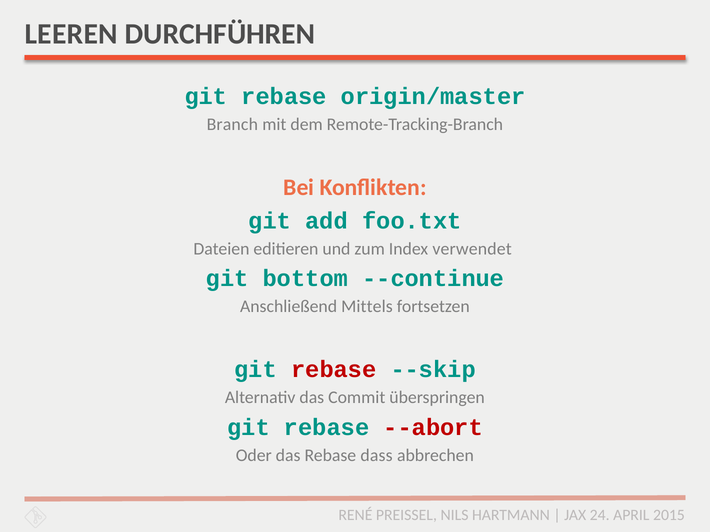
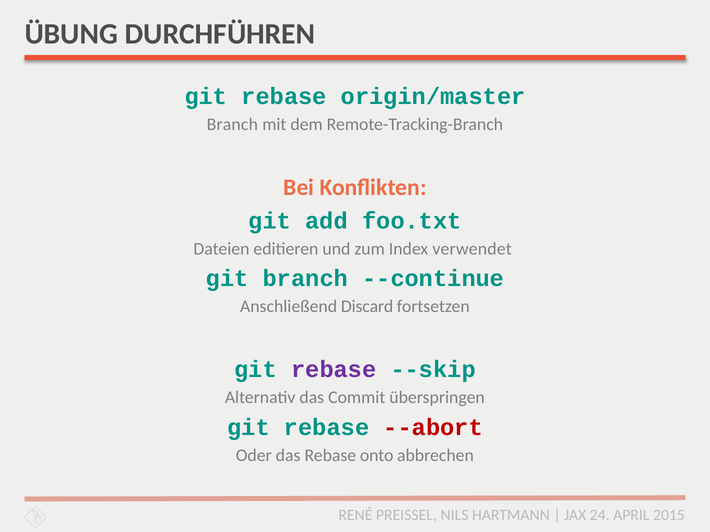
LEEREN: LEEREN -> ÜBUNG
git bottom: bottom -> branch
Mittels: Mittels -> Discard
rebase at (334, 370) colour: red -> purple
dass: dass -> onto
